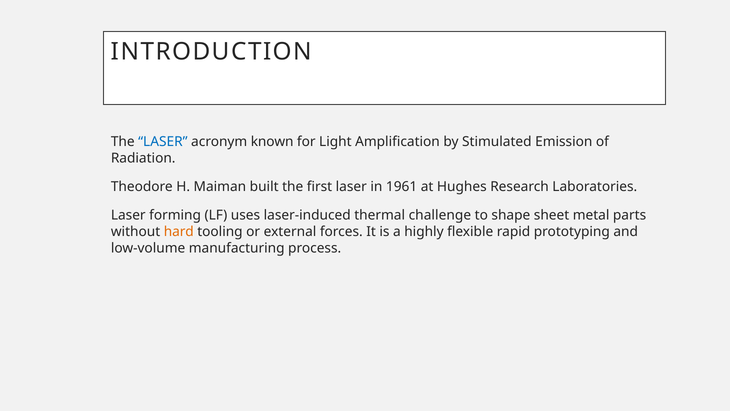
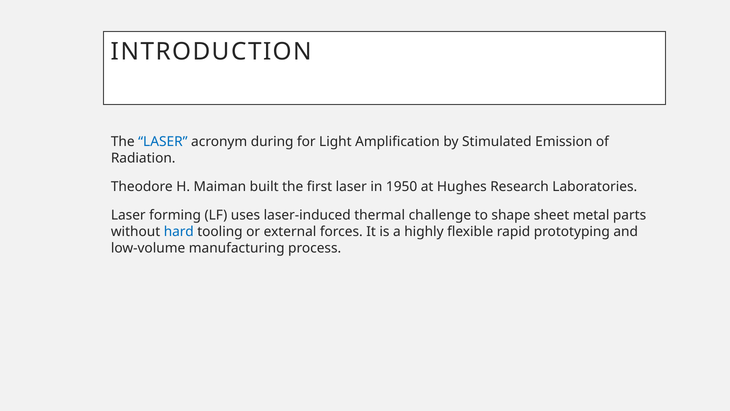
known: known -> during
1961: 1961 -> 1950
hard colour: orange -> blue
